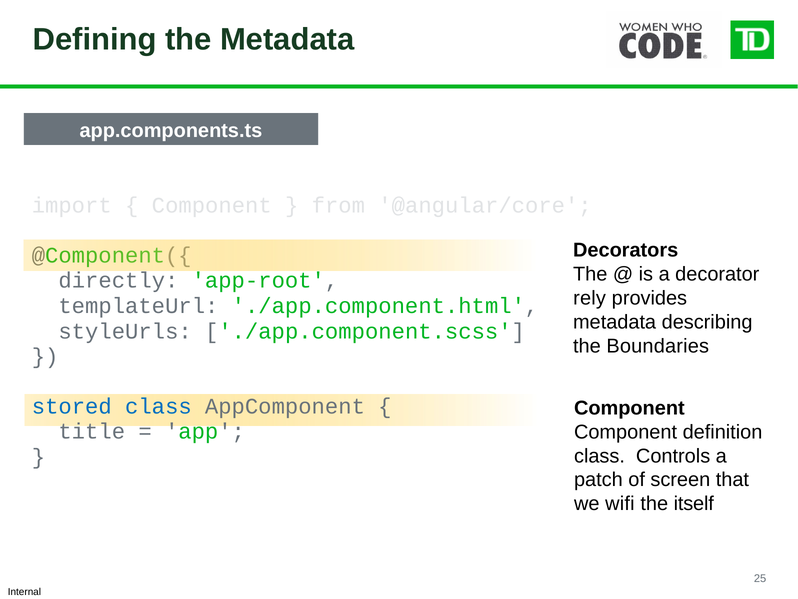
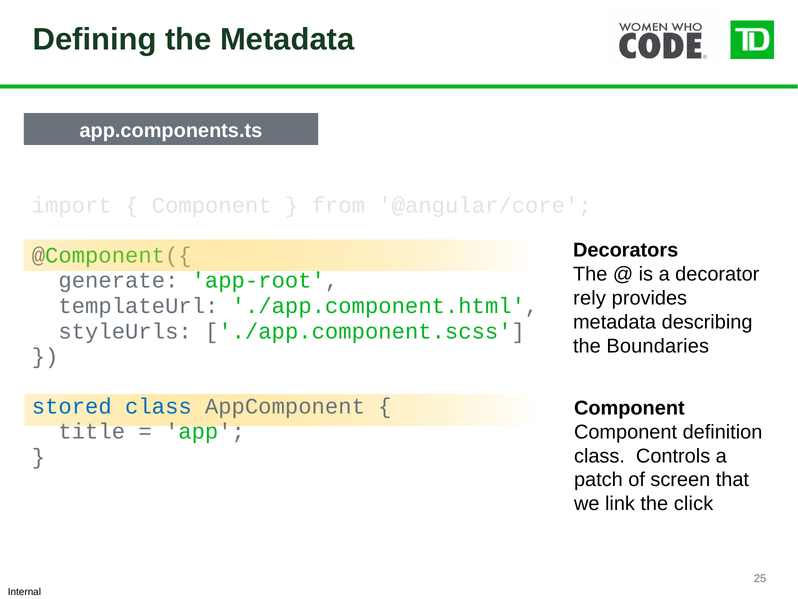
directly: directly -> generate
wifi: wifi -> link
itself: itself -> click
